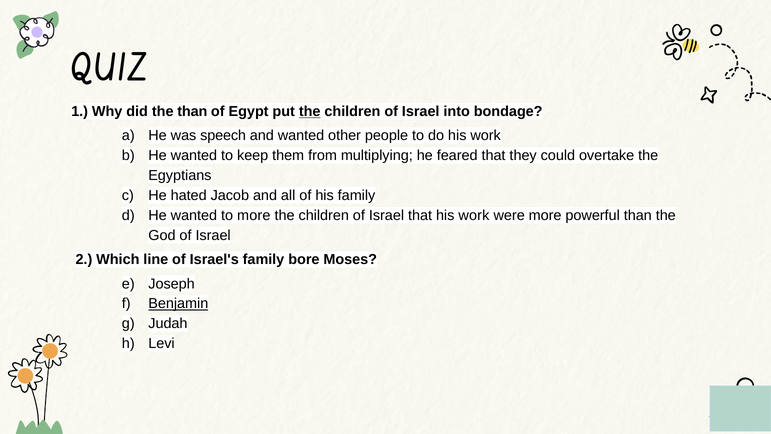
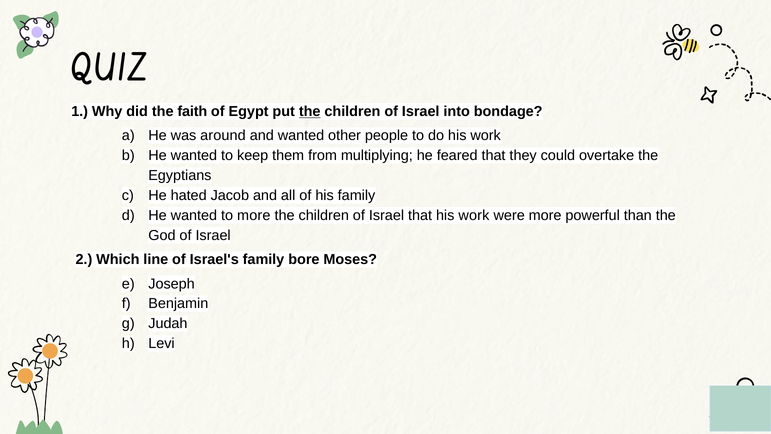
the than: than -> faith
speech: speech -> around
Benjamin underline: present -> none
